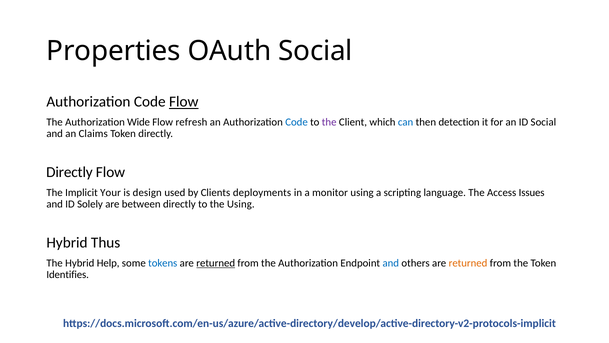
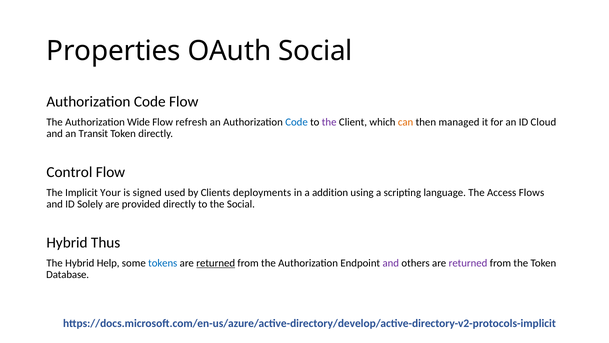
Flow at (184, 102) underline: present -> none
can colour: blue -> orange
detection: detection -> managed
ID Social: Social -> Cloud
Claims: Claims -> Transit
Directly at (69, 172): Directly -> Control
design: design -> signed
monitor: monitor -> addition
Issues: Issues -> Flows
between: between -> provided
the Using: Using -> Social
and at (391, 263) colour: blue -> purple
returned at (468, 263) colour: orange -> purple
Identifies: Identifies -> Database
